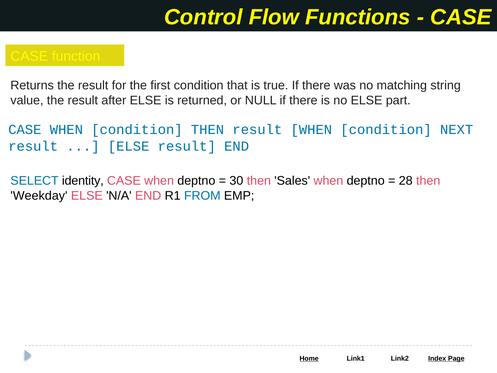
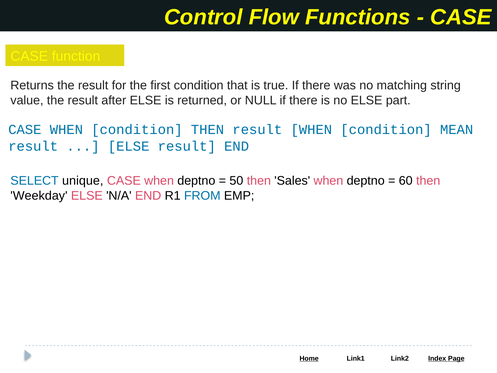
NEXT: NEXT -> MEAN
identity: identity -> unique
30: 30 -> 50
28: 28 -> 60
